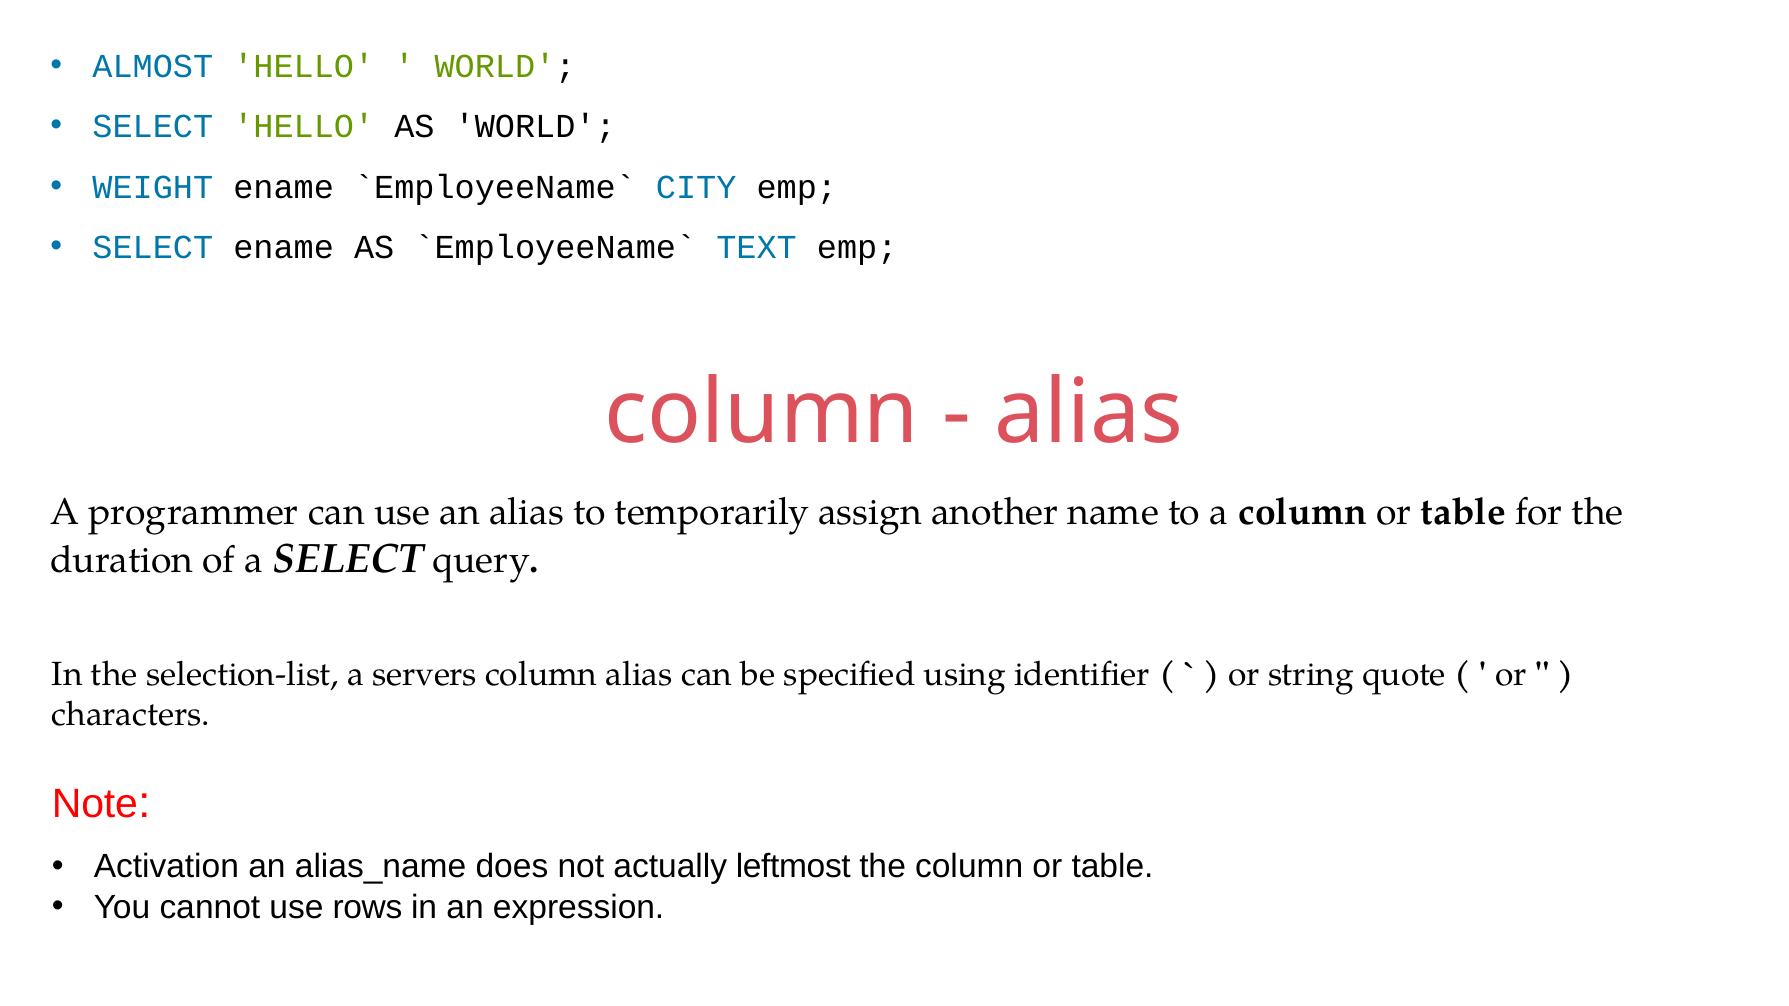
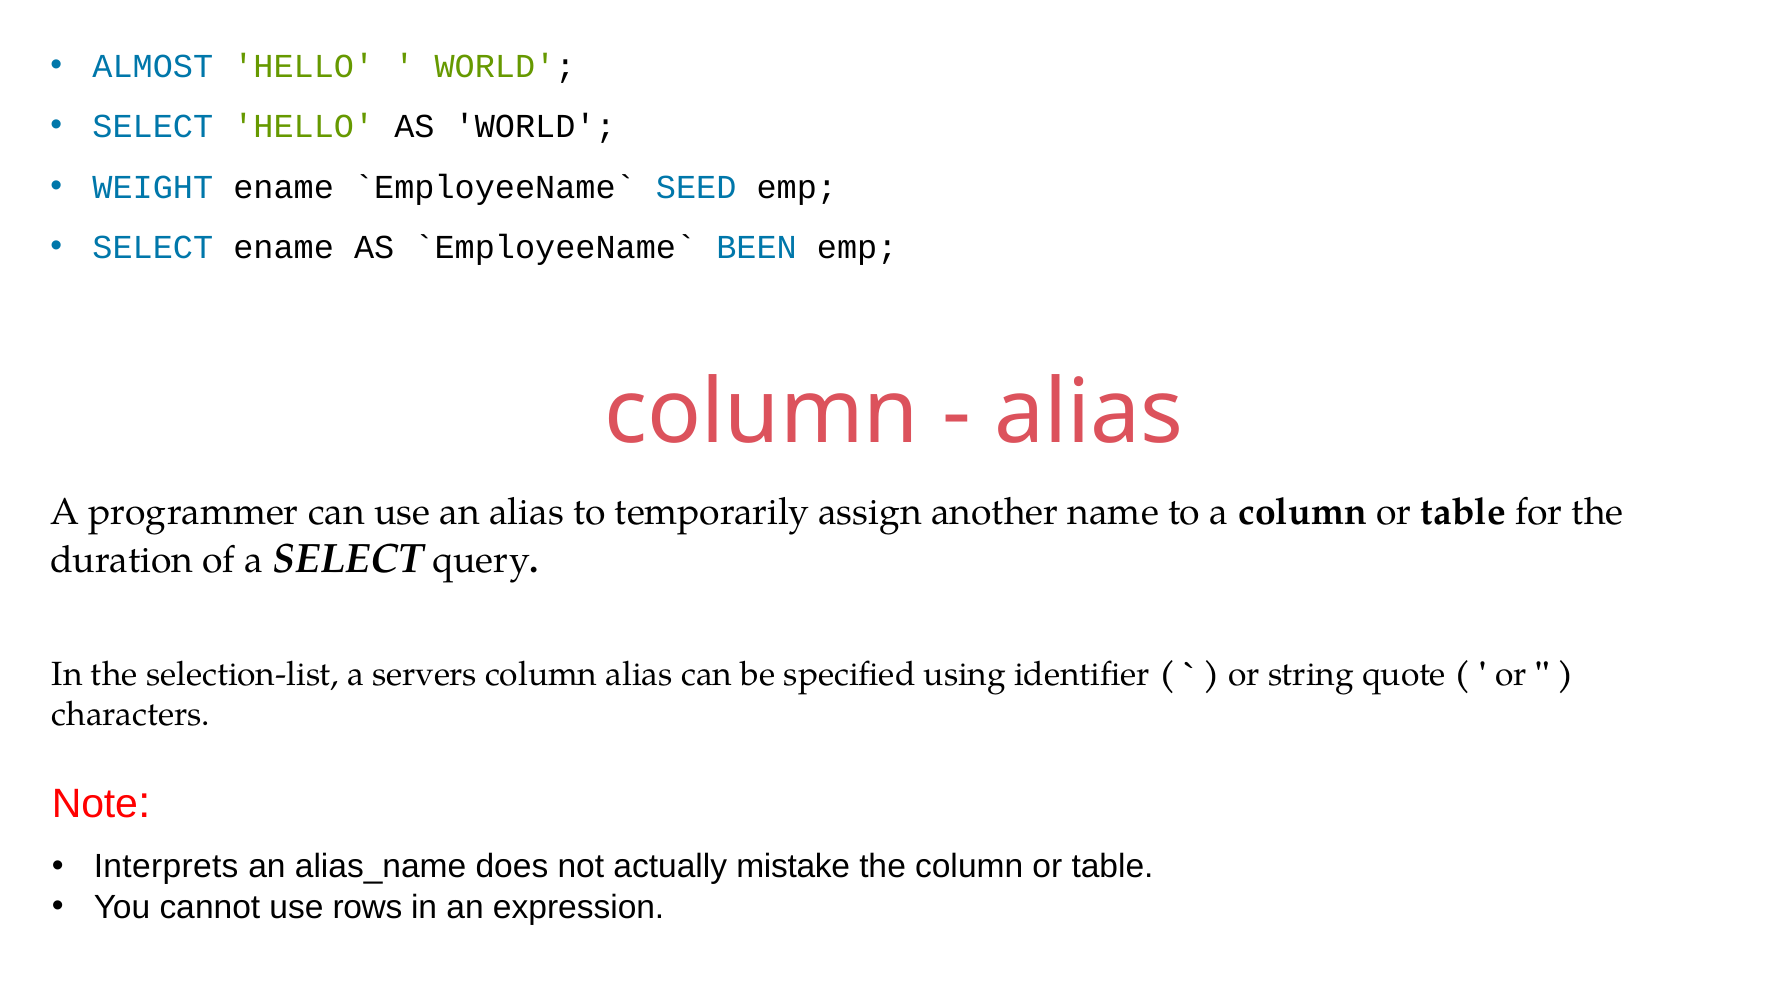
CITY: CITY -> SEED
TEXT: TEXT -> BEEN
Activation: Activation -> Interprets
leftmost: leftmost -> mistake
